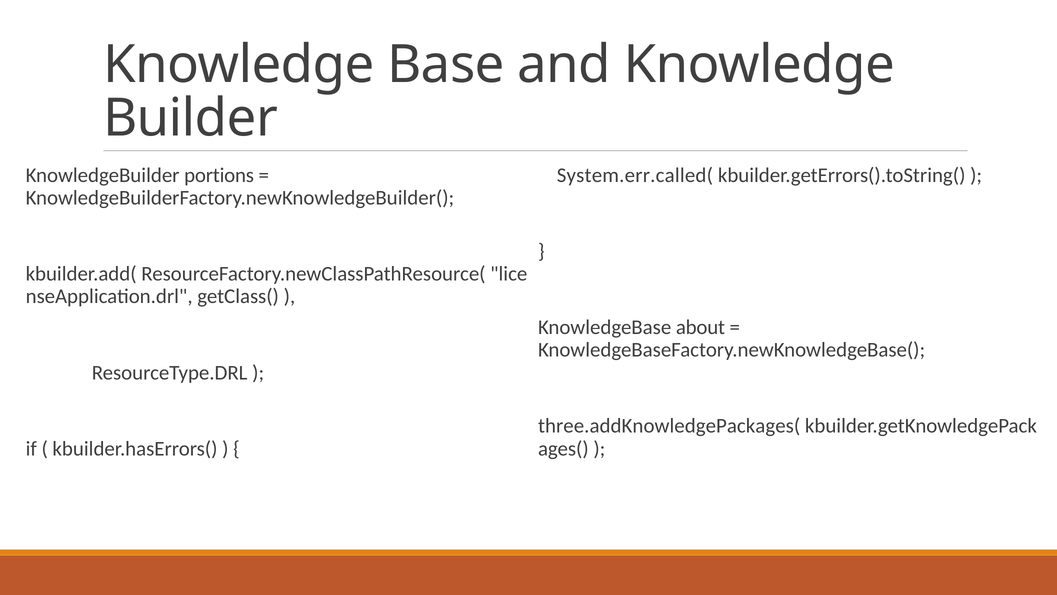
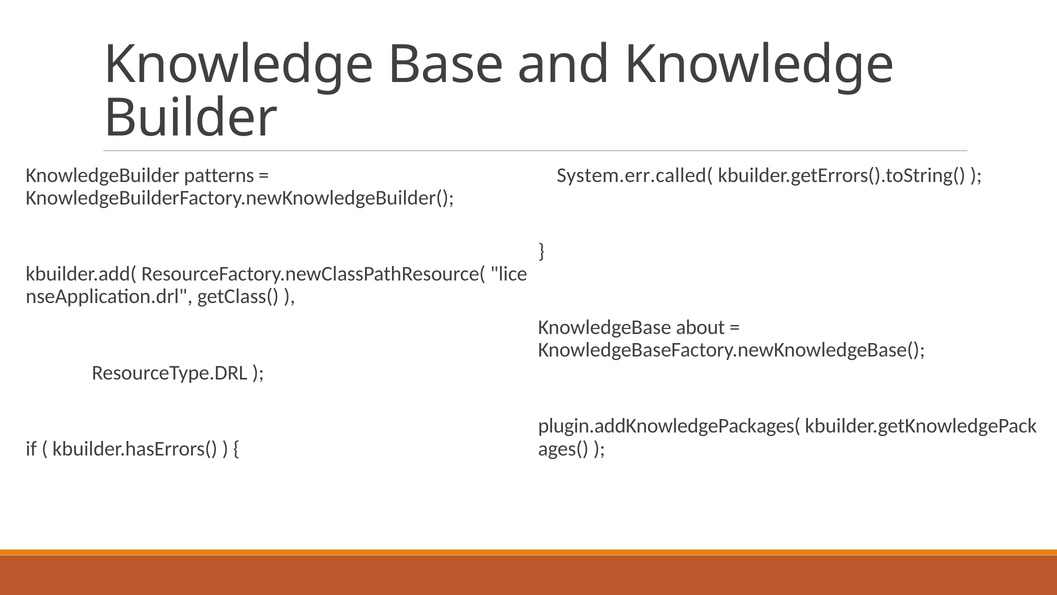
portions: portions -> patterns
three.addKnowledgePackages(: three.addKnowledgePackages( -> plugin.addKnowledgePackages(
